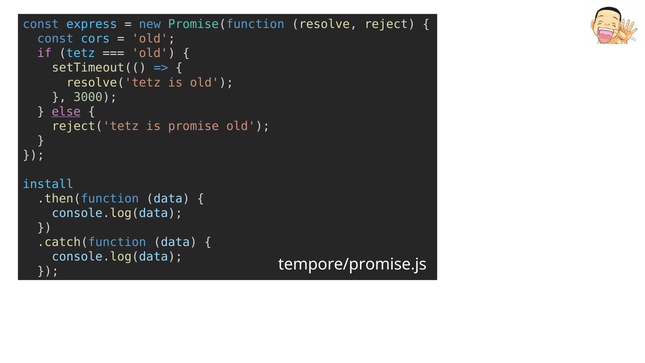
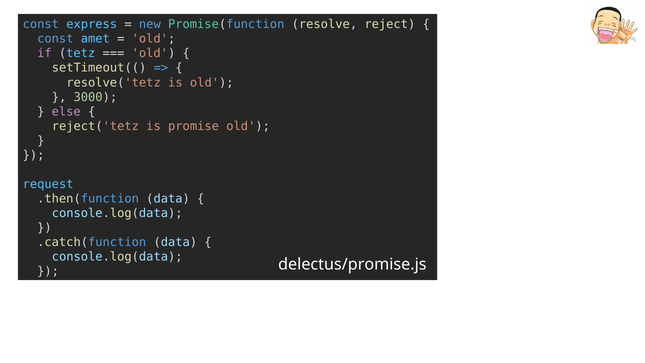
cors: cors -> amet
else underline: present -> none
install: install -> request
tempore/promise.js: tempore/promise.js -> delectus/promise.js
